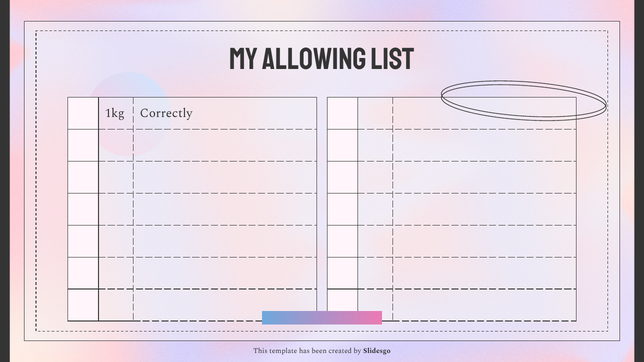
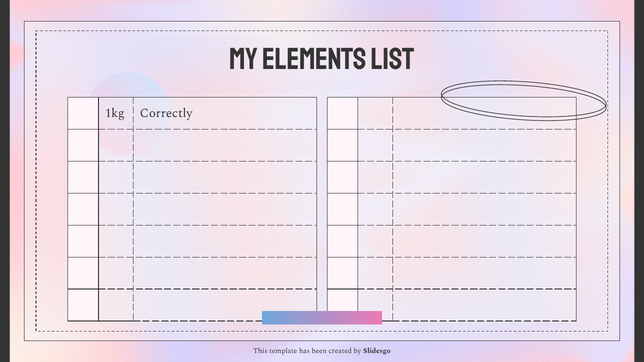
allowing: allowing -> elements
